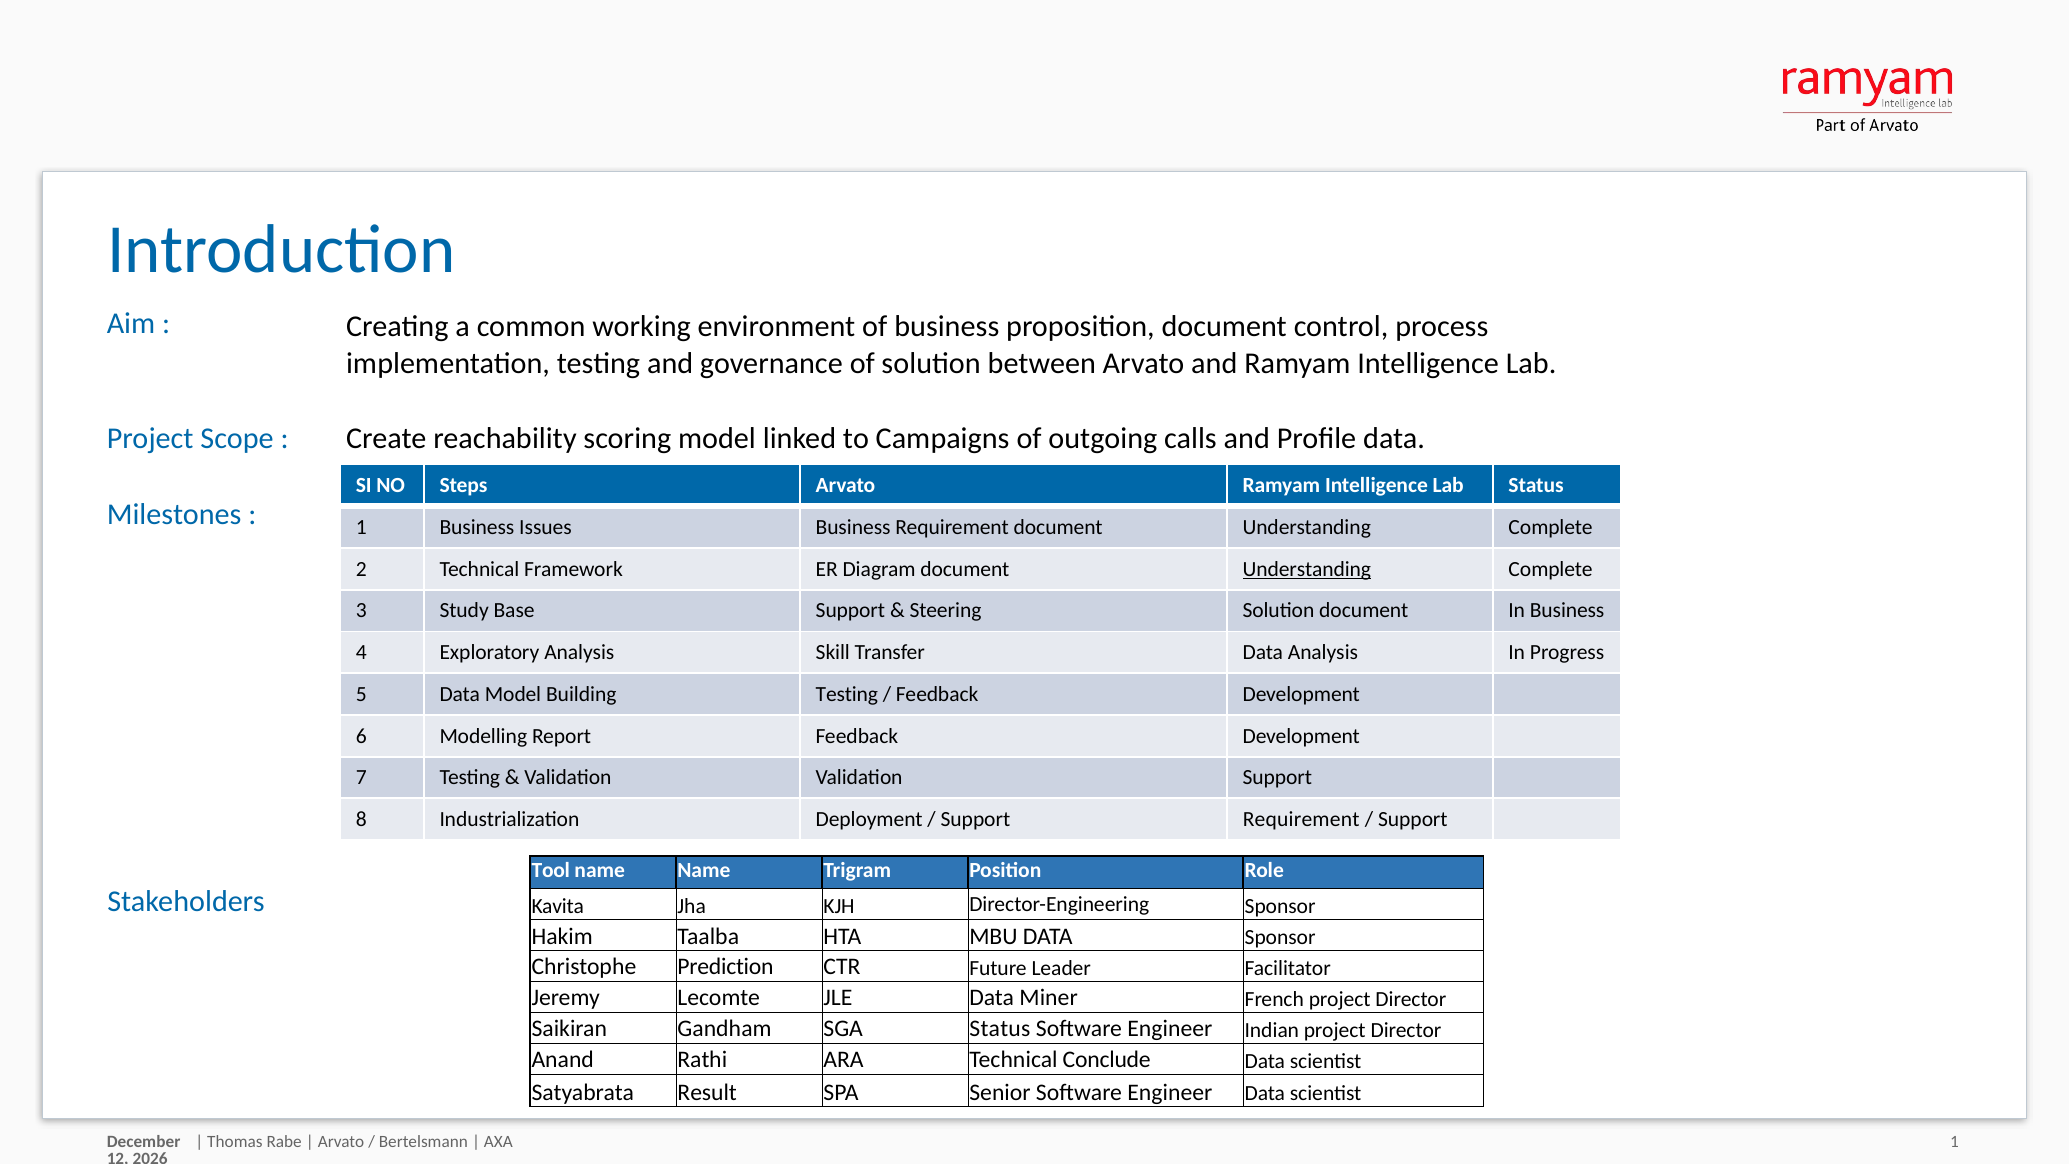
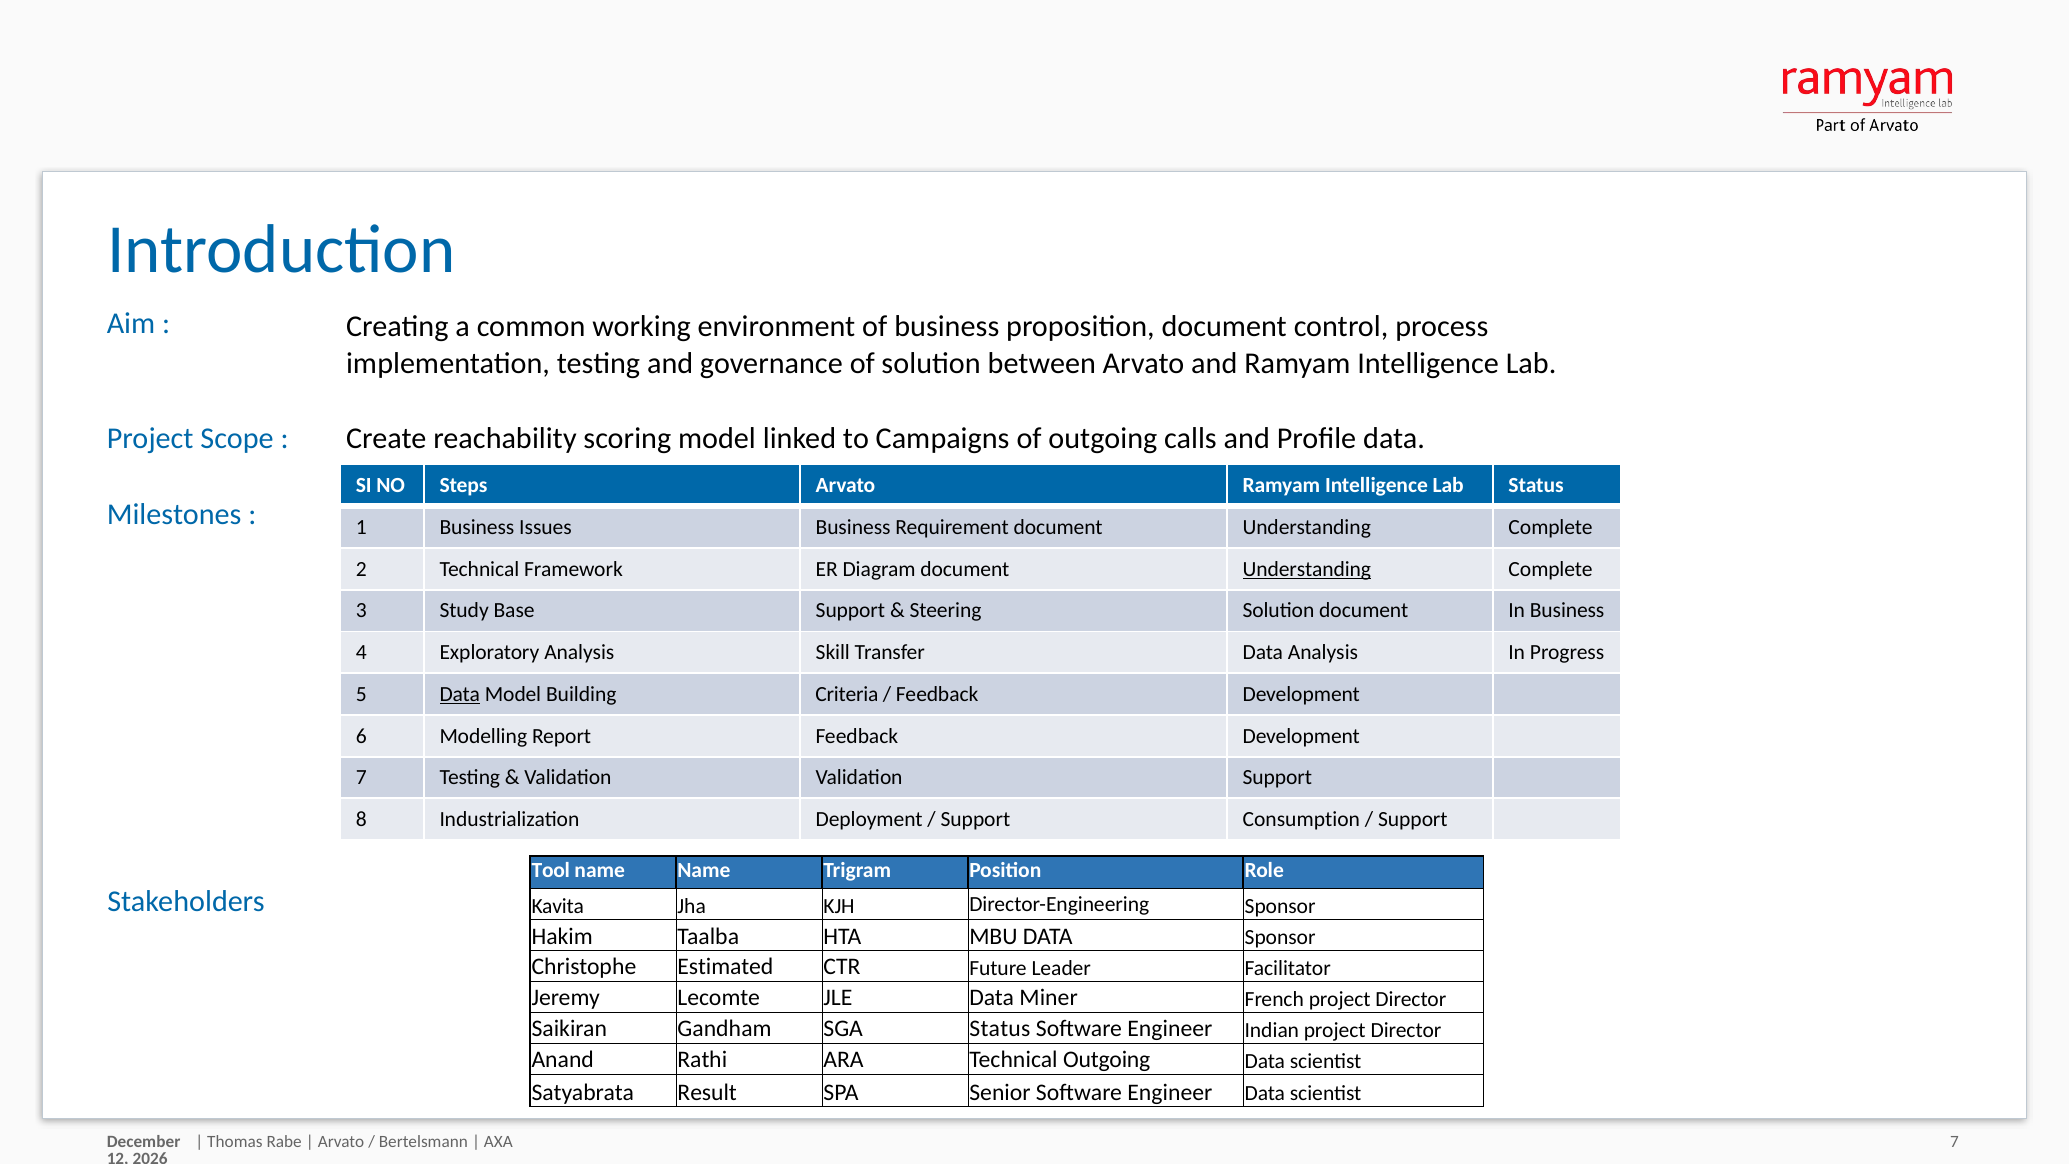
Data at (460, 694) underline: none -> present
Building Testing: Testing -> Criteria
Support Requirement: Requirement -> Consumption
Prediction: Prediction -> Estimated
Technical Conclude: Conclude -> Outgoing
AXA 1: 1 -> 7
